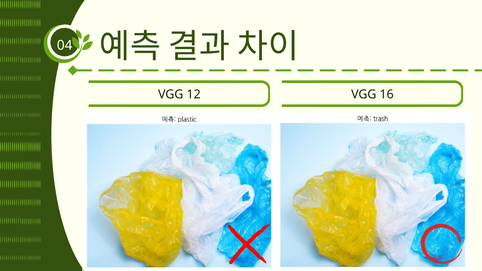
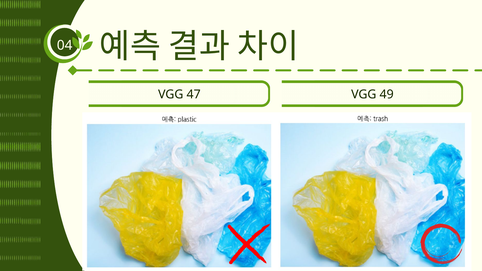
12: 12 -> 47
16: 16 -> 49
